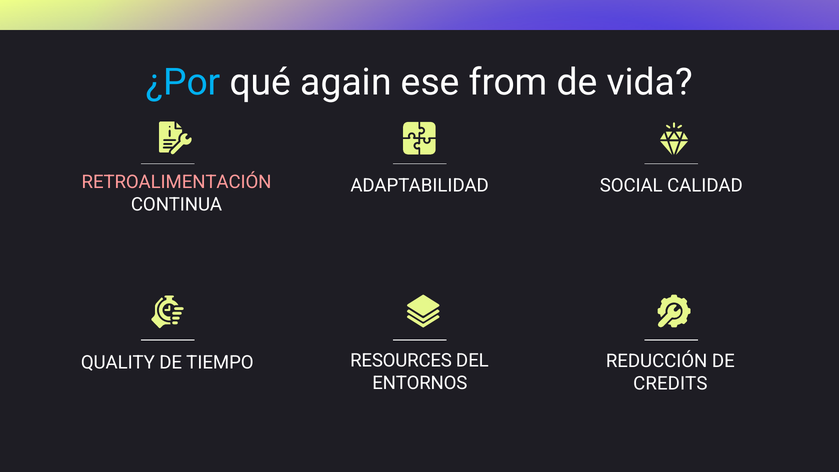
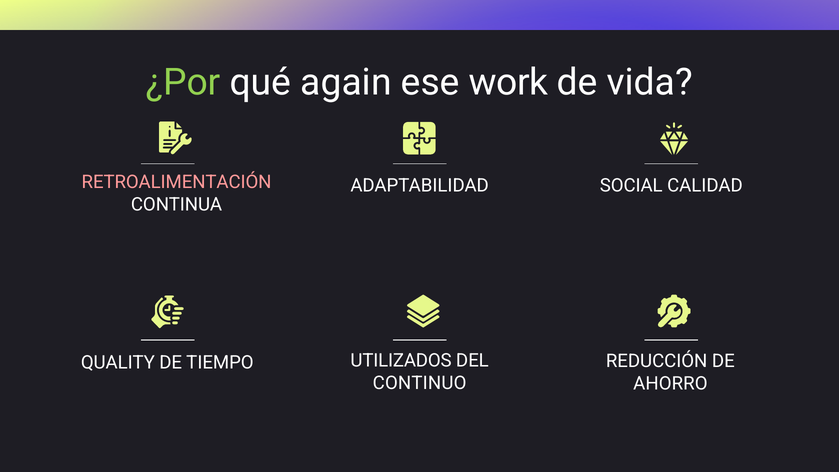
¿Por colour: light blue -> light green
from: from -> work
RESOURCES: RESOURCES -> UTILIZADOS
ENTORNOS: ENTORNOS -> CONTINUO
CREDITS: CREDITS -> AHORRO
